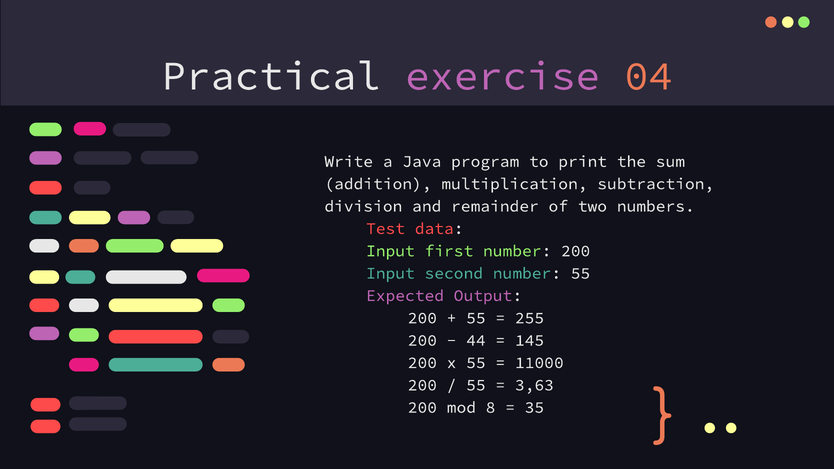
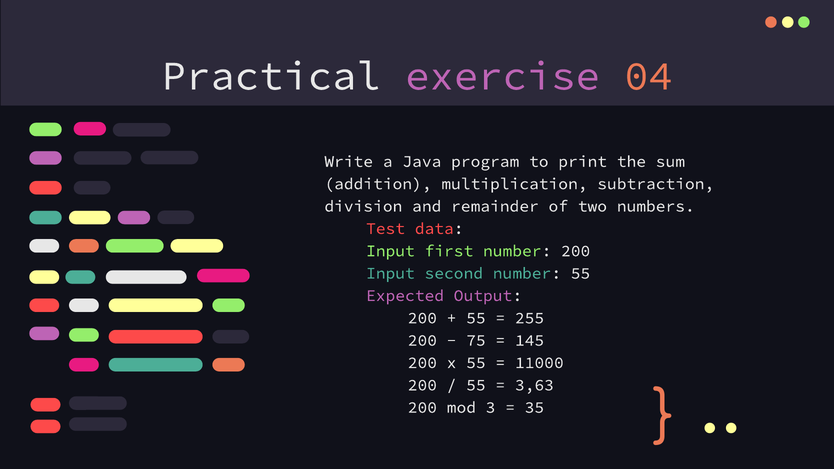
44: 44 -> 75
8: 8 -> 3
